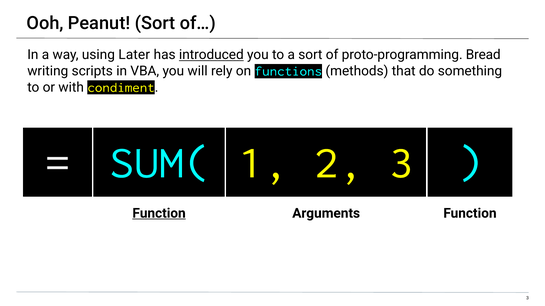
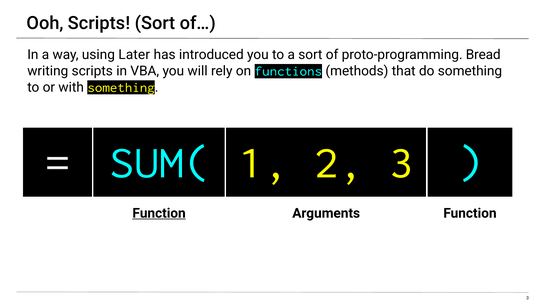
Ooh Peanut: Peanut -> Scripts
introduced underline: present -> none
with condiment: condiment -> something
